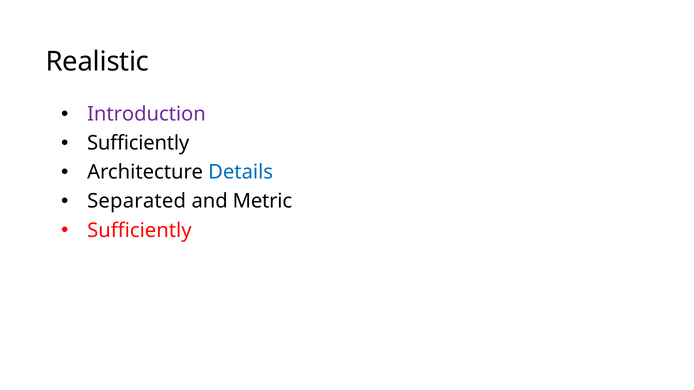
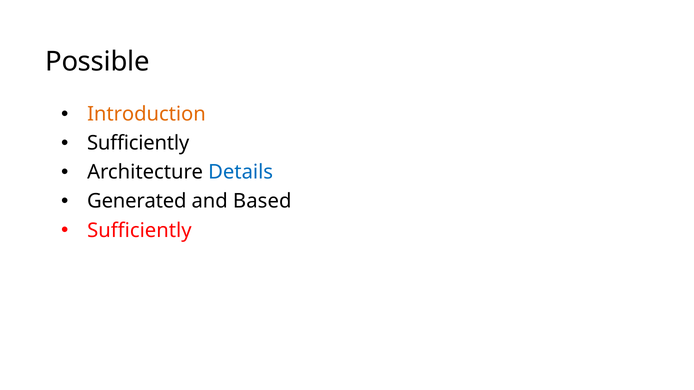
Realistic: Realistic -> Possible
Introduction colour: purple -> orange
Separated: Separated -> Generated
Metric: Metric -> Based
